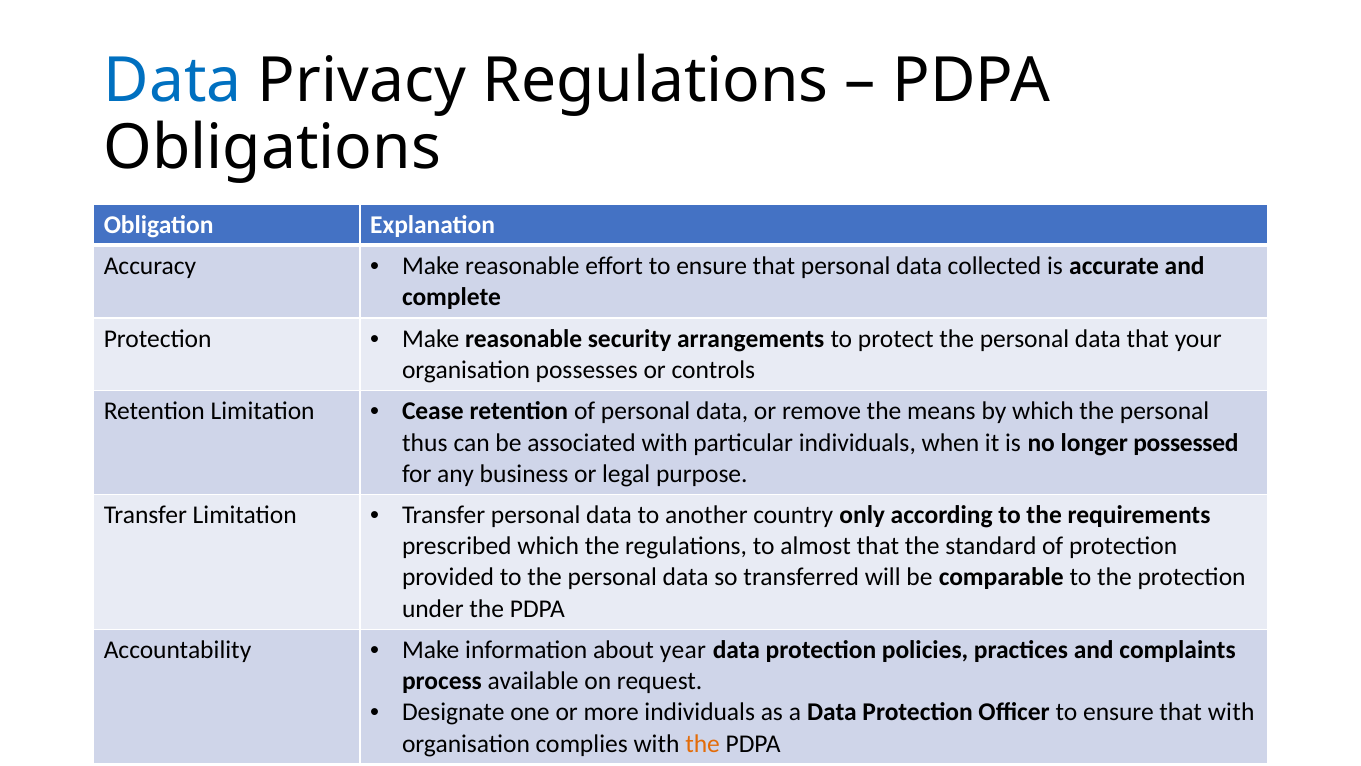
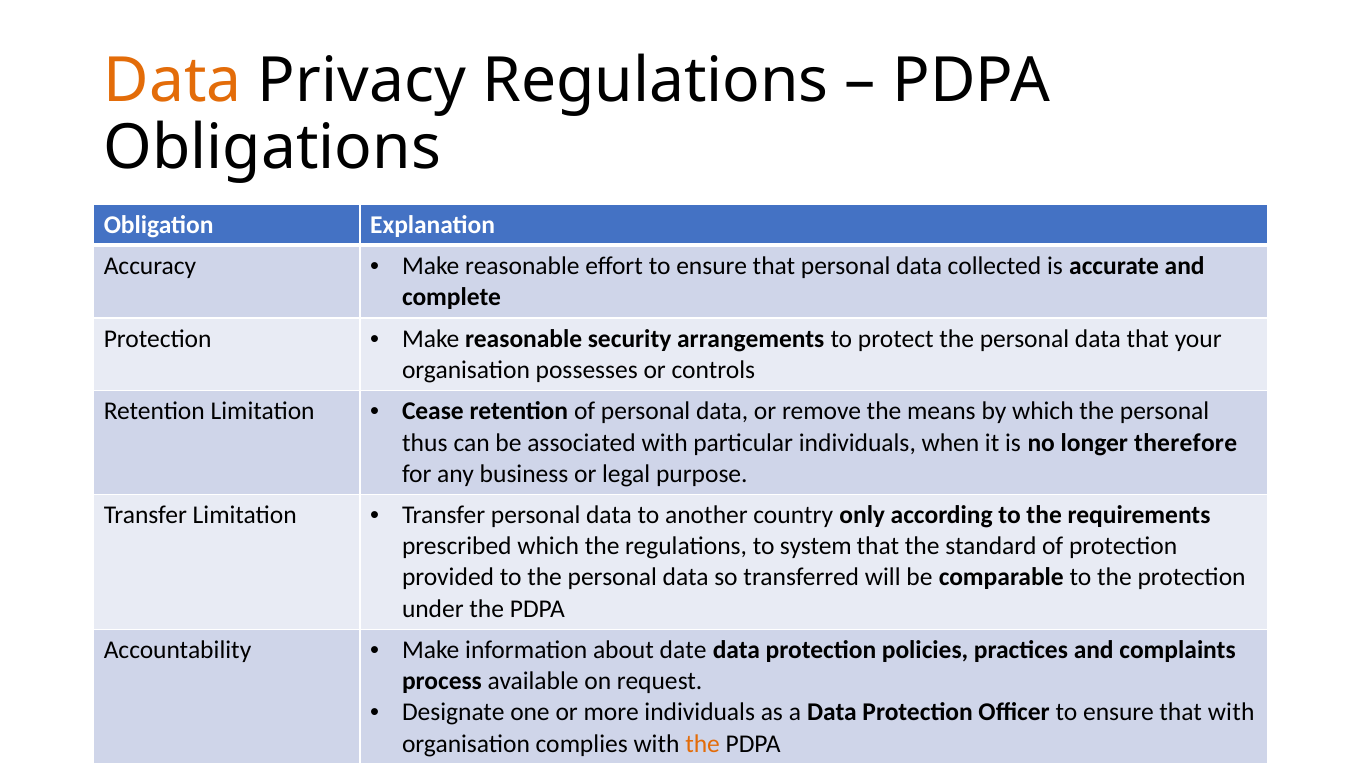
Data at (173, 81) colour: blue -> orange
possessed: possessed -> therefore
almost: almost -> system
year: year -> date
